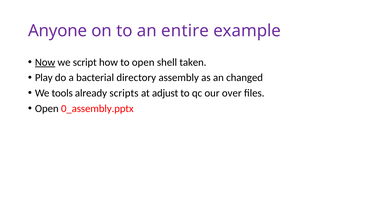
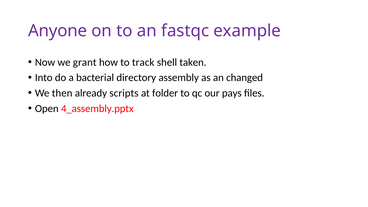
entire: entire -> fastqc
Now underline: present -> none
script: script -> grant
to open: open -> track
Play: Play -> Into
tools: tools -> then
adjust: adjust -> folder
over: over -> pays
0_assembly.pptx: 0_assembly.pptx -> 4_assembly.pptx
